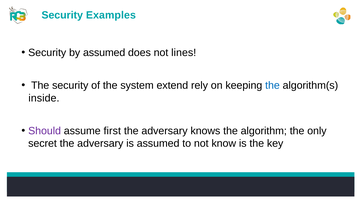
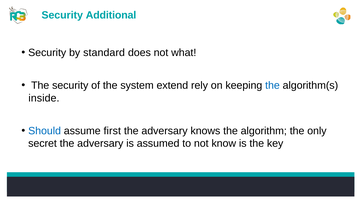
Examples: Examples -> Additional
by assumed: assumed -> standard
lines: lines -> what
Should colour: purple -> blue
